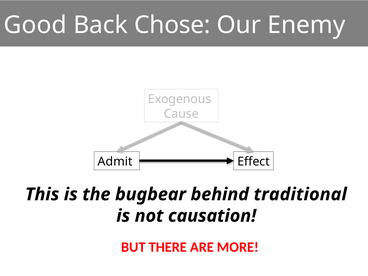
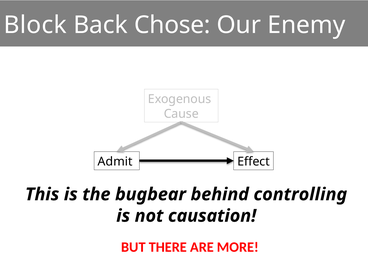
Good: Good -> Block
traditional: traditional -> controlling
